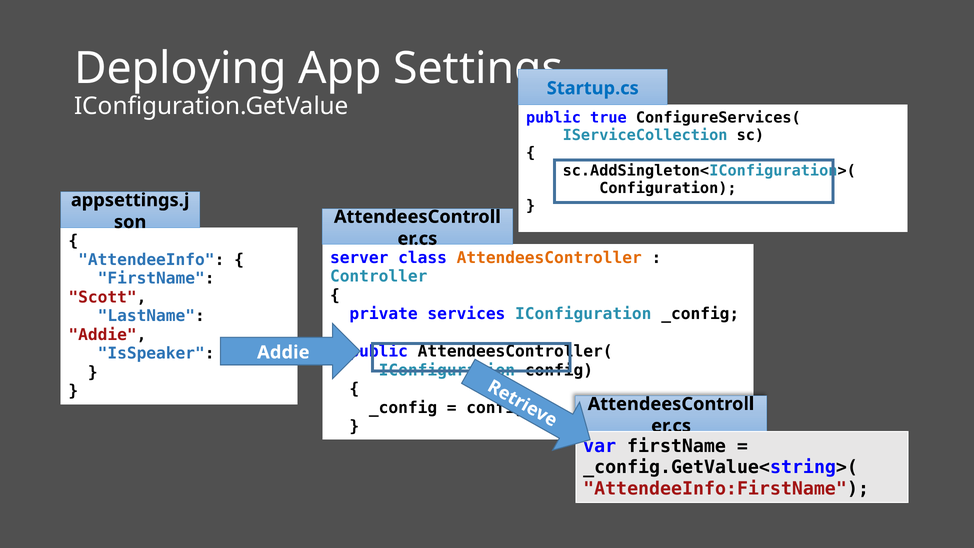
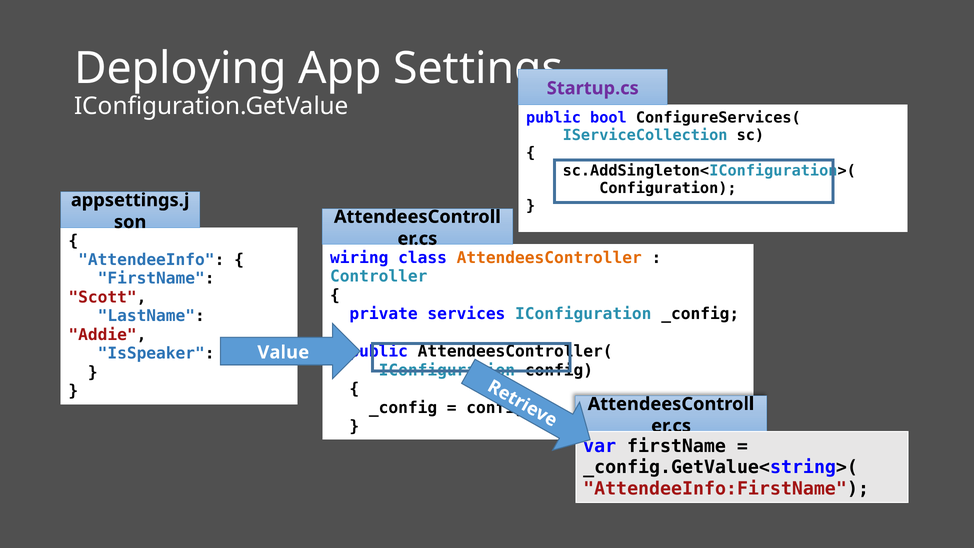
Startup.cs colour: blue -> purple
public true: true -> bool
server: server -> wiring
Addie at (283, 352): Addie -> Value
